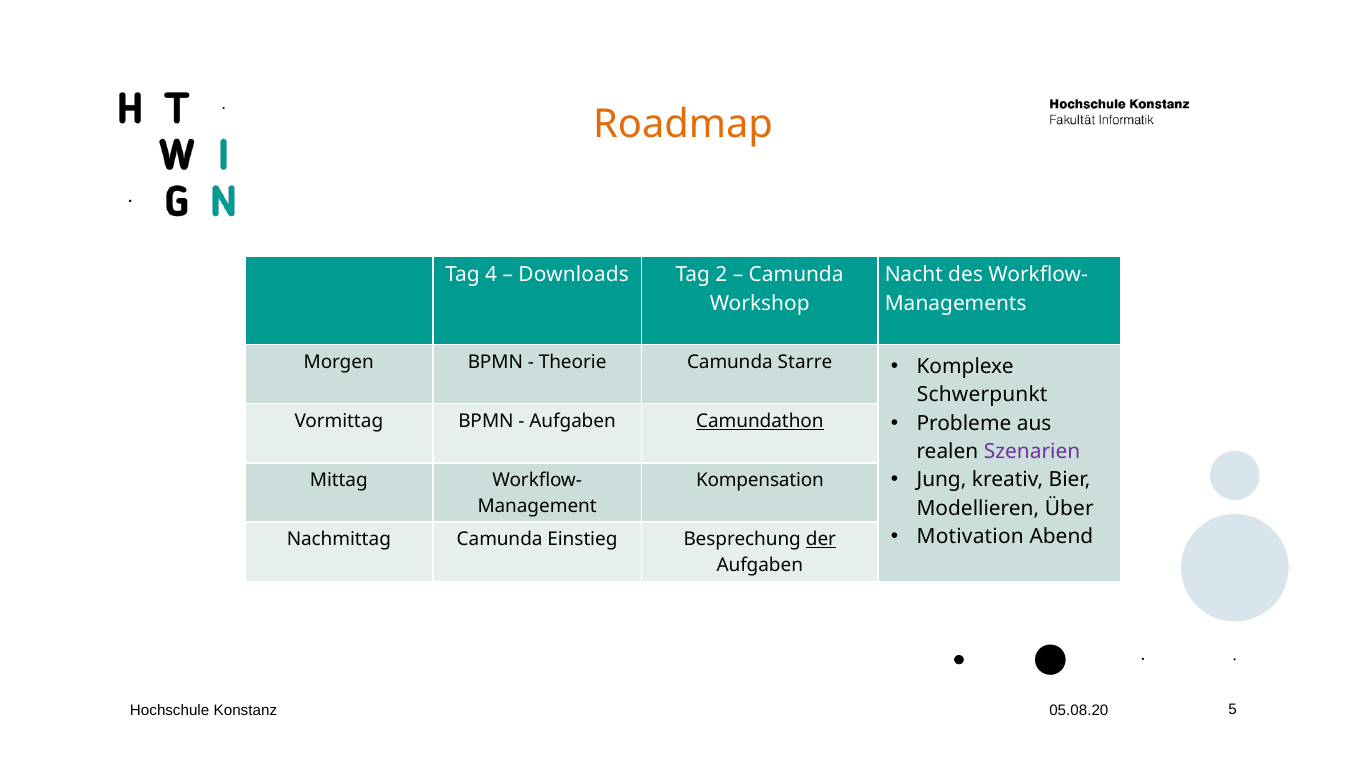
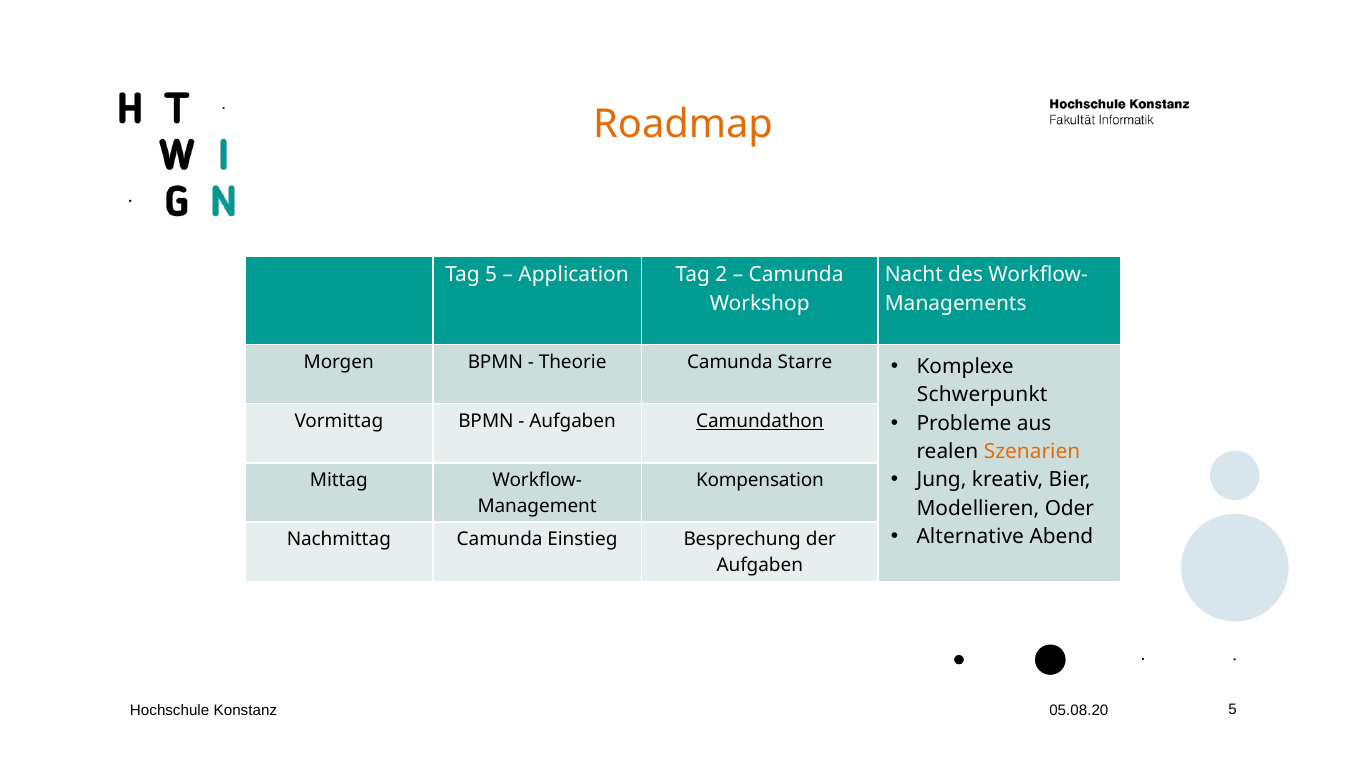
Tag 4: 4 -> 5
Downloads: Downloads -> Application
Szenarien colour: purple -> orange
Über: Über -> Oder
Motivation: Motivation -> Alternative
der underline: present -> none
